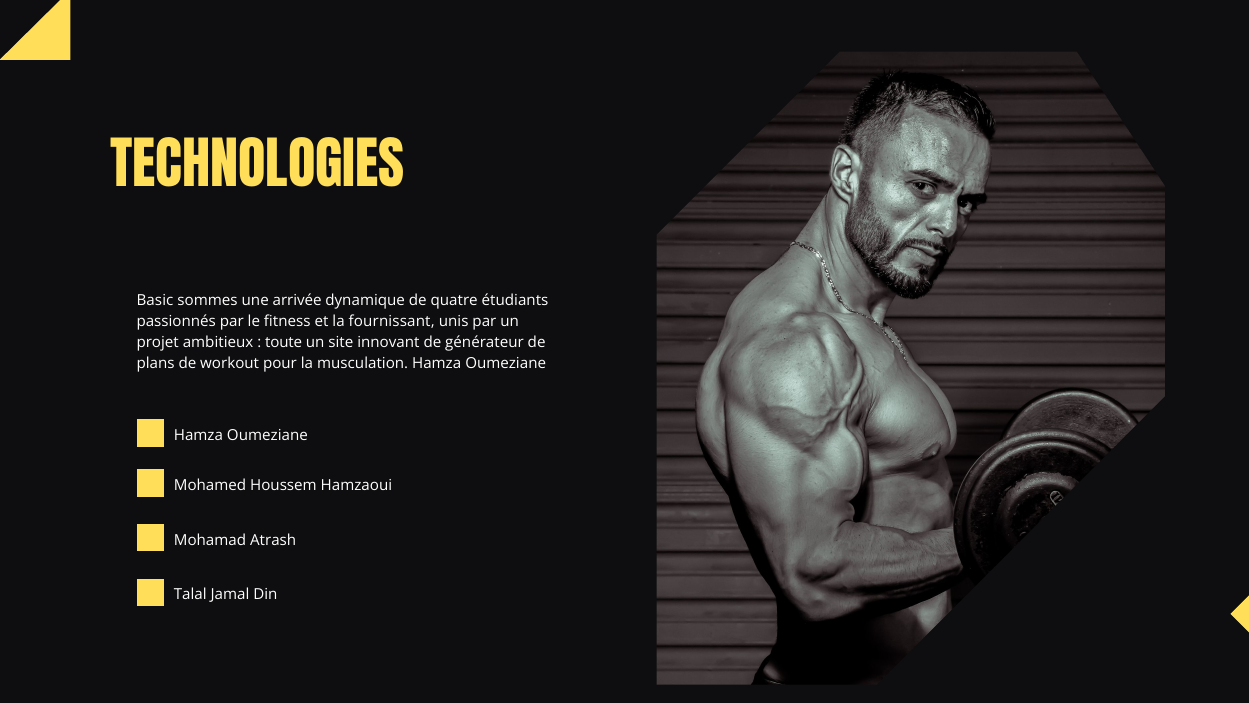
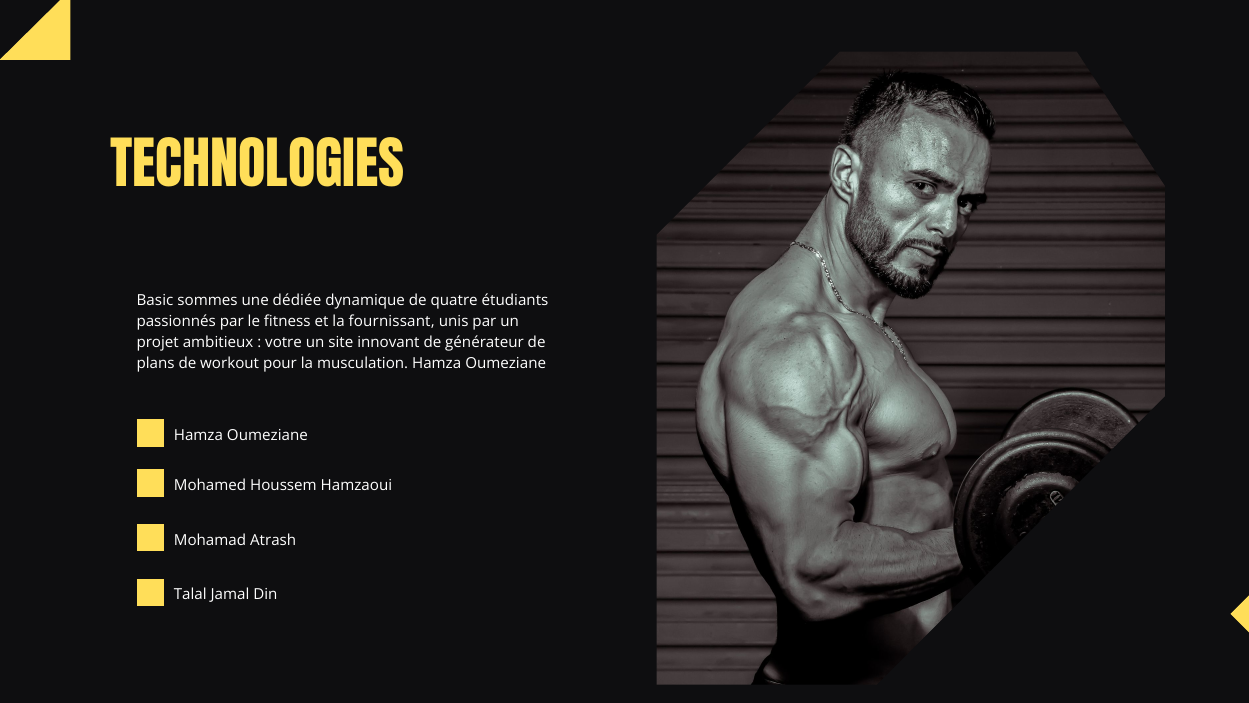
arrivée: arrivée -> dédiée
toute: toute -> votre
